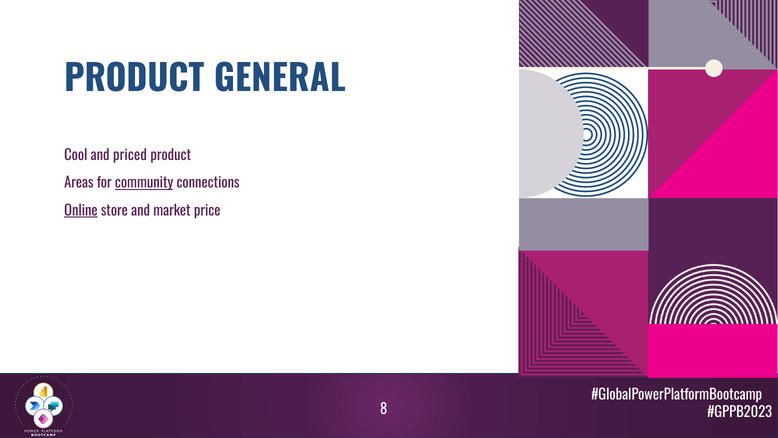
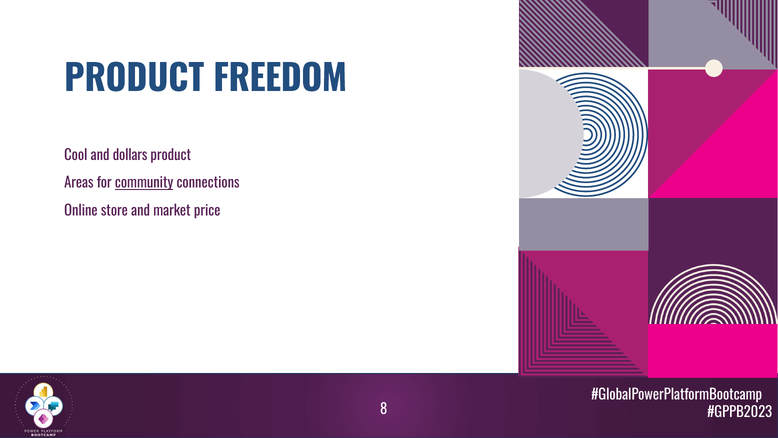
GENERAL: GENERAL -> FREEDOM
priced: priced -> dollars
Online underline: present -> none
